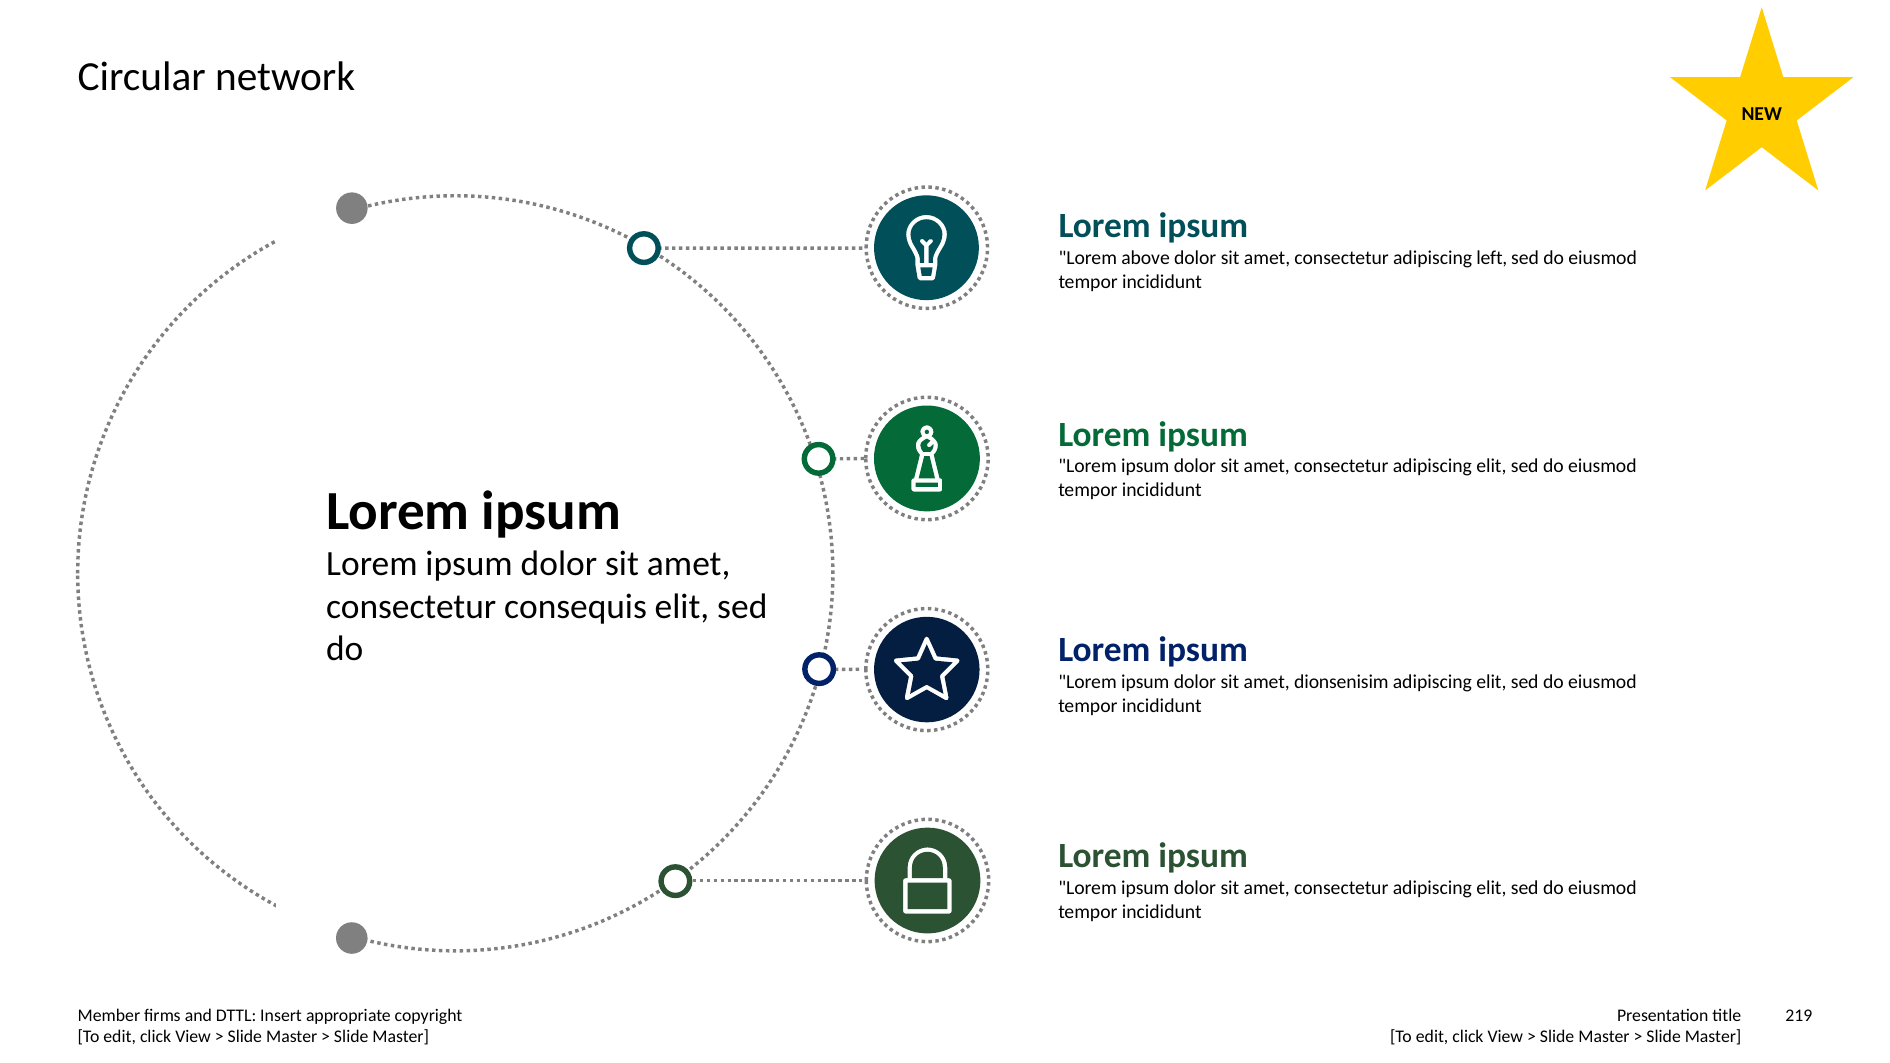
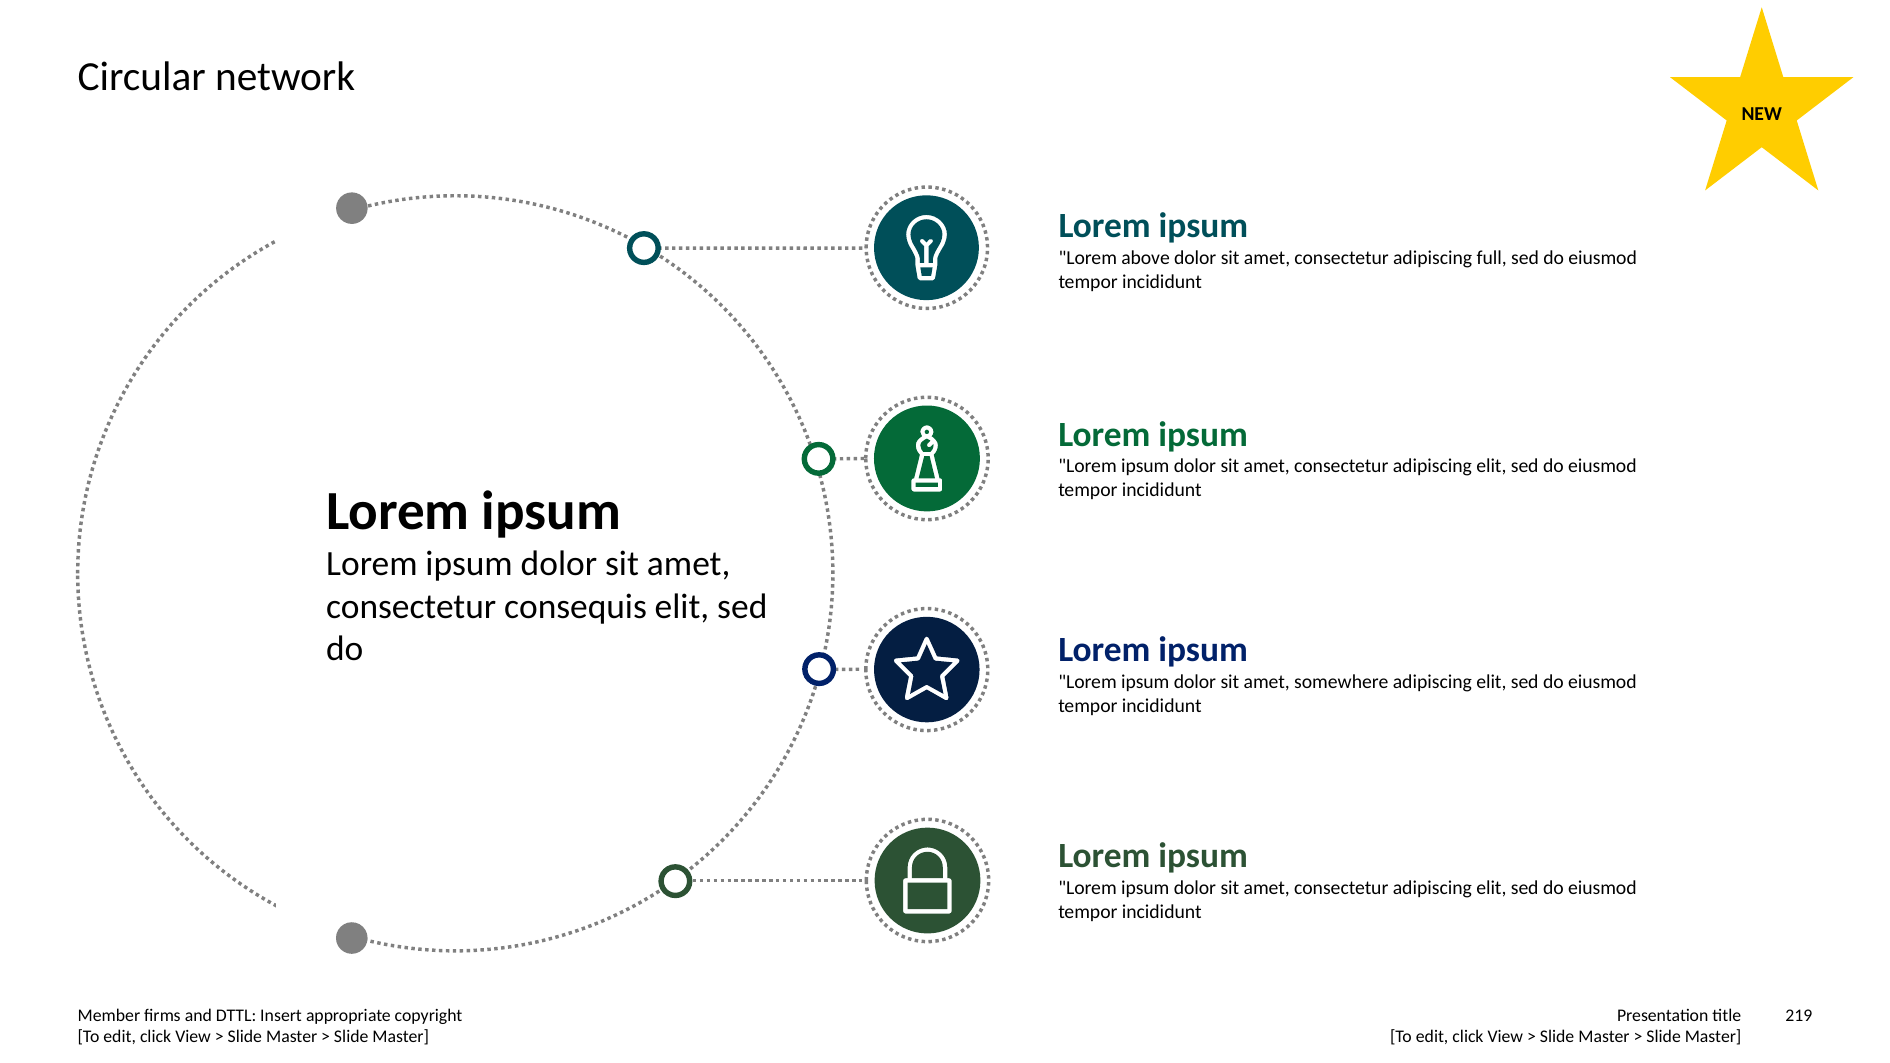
left: left -> full
dionsenisim: dionsenisim -> somewhere
